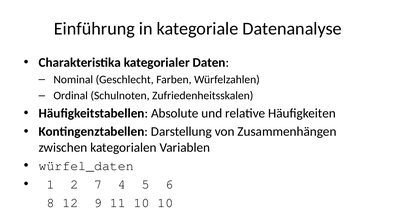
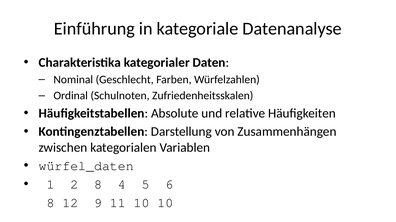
2 7: 7 -> 8
